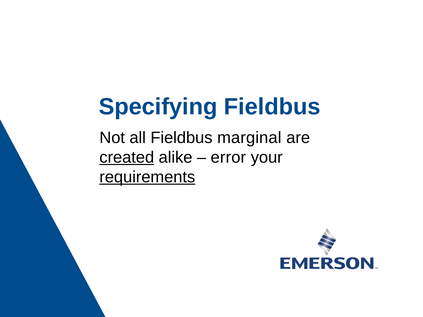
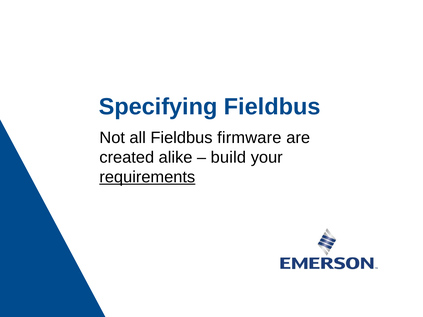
marginal: marginal -> firmware
created underline: present -> none
error: error -> build
